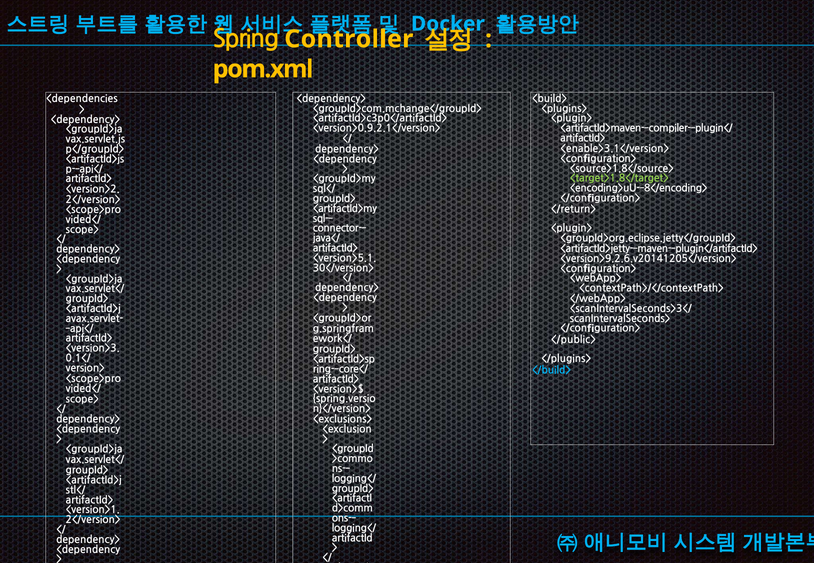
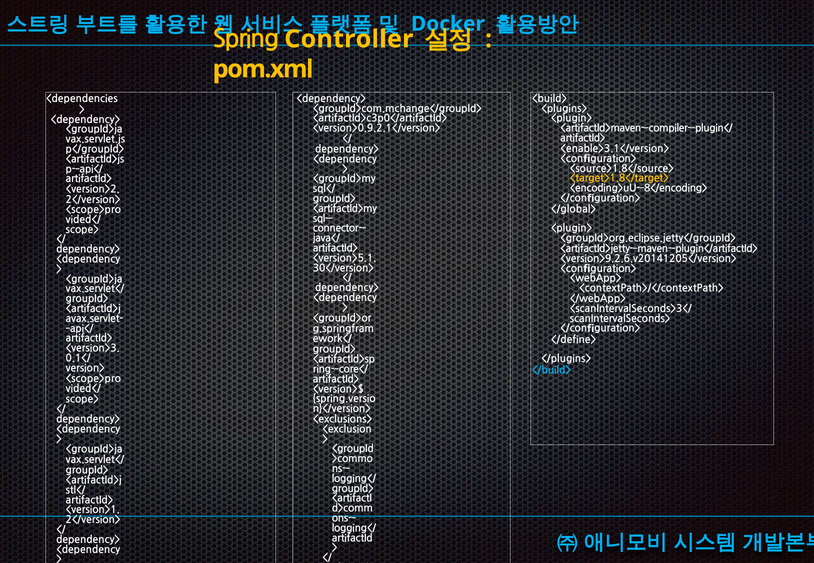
<target>1.8</target> colour: light green -> yellow
</return>: </return> -> </global>
</public>: </public> -> </define>
